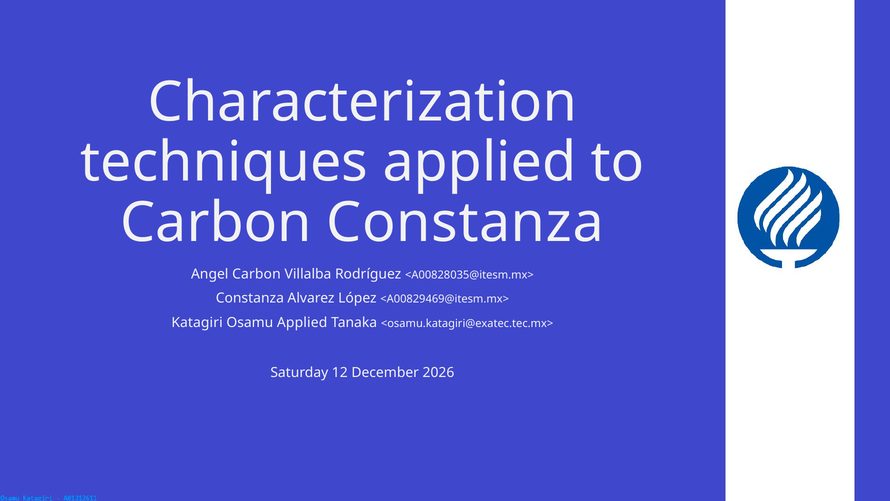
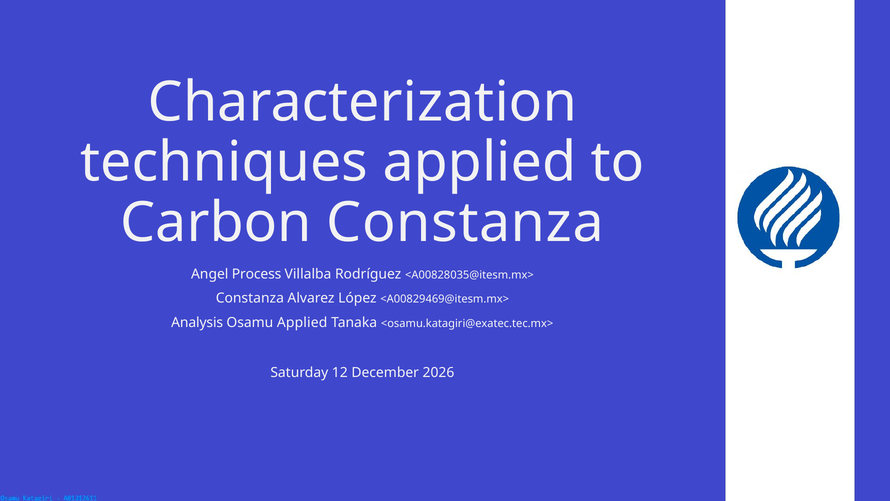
Angel Carbon: Carbon -> Process
Katagiri: Katagiri -> Analysis
